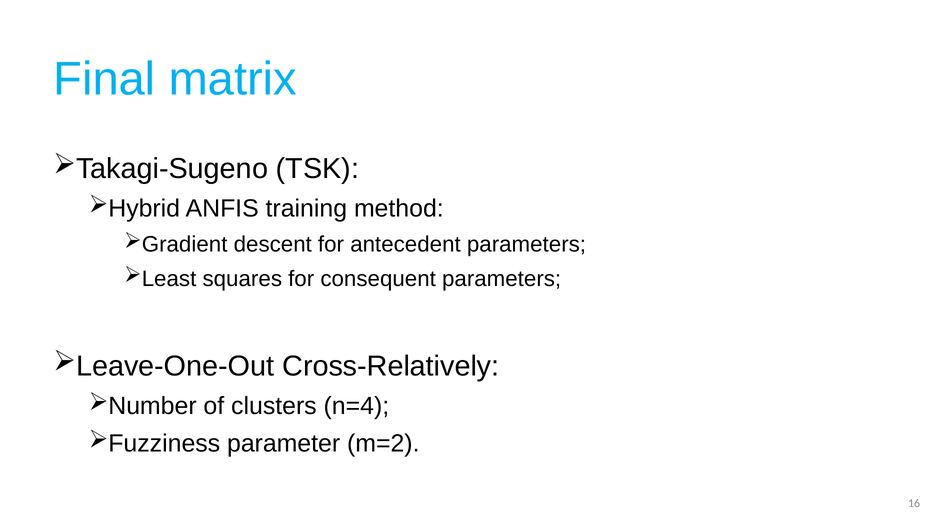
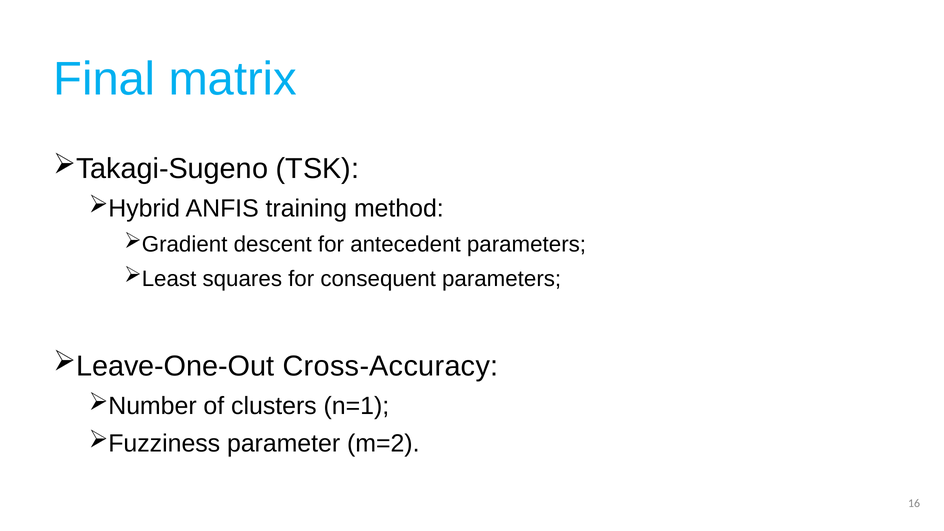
Cross-Relatively: Cross-Relatively -> Cross-Accuracy
n=4: n=4 -> n=1
